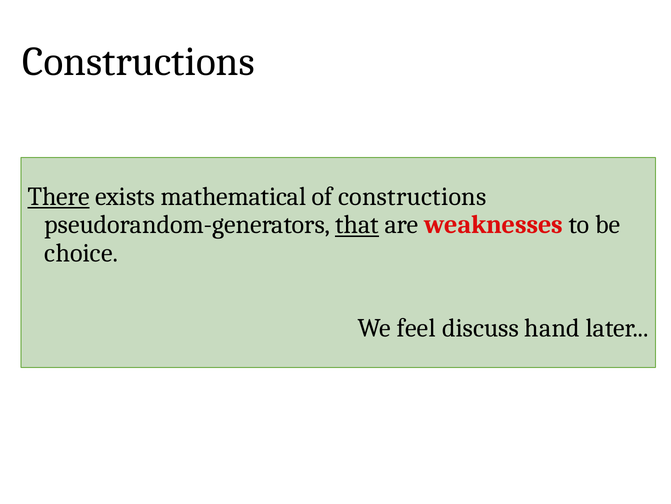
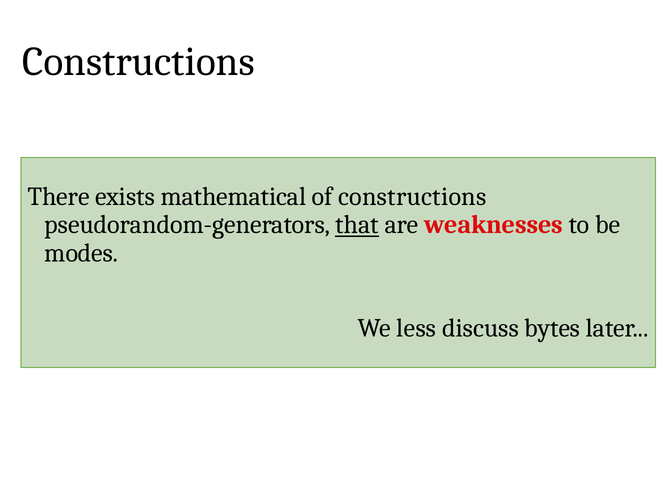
There underline: present -> none
choice: choice -> modes
feel: feel -> less
hand: hand -> bytes
